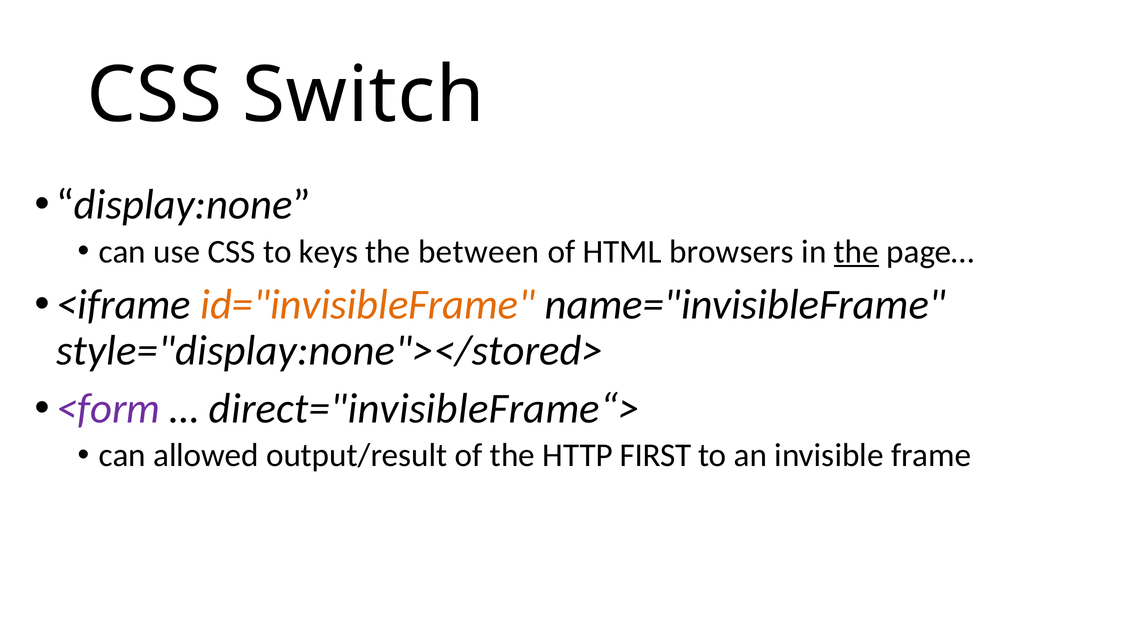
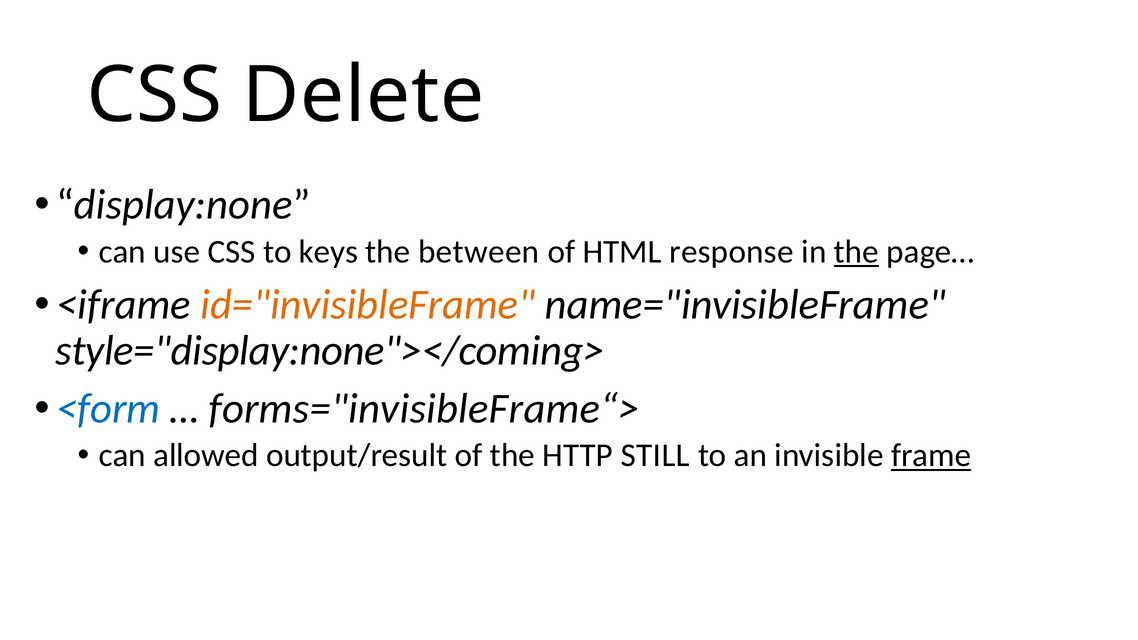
Switch: Switch -> Delete
browsers: browsers -> response
style="display:none"></stored>: style="display:none"></stored> -> style="display:none"></coming>
<form colour: purple -> blue
direct="invisibleFrame“>: direct="invisibleFrame“> -> forms="invisibleFrame“>
FIRST: FIRST -> STILL
frame underline: none -> present
